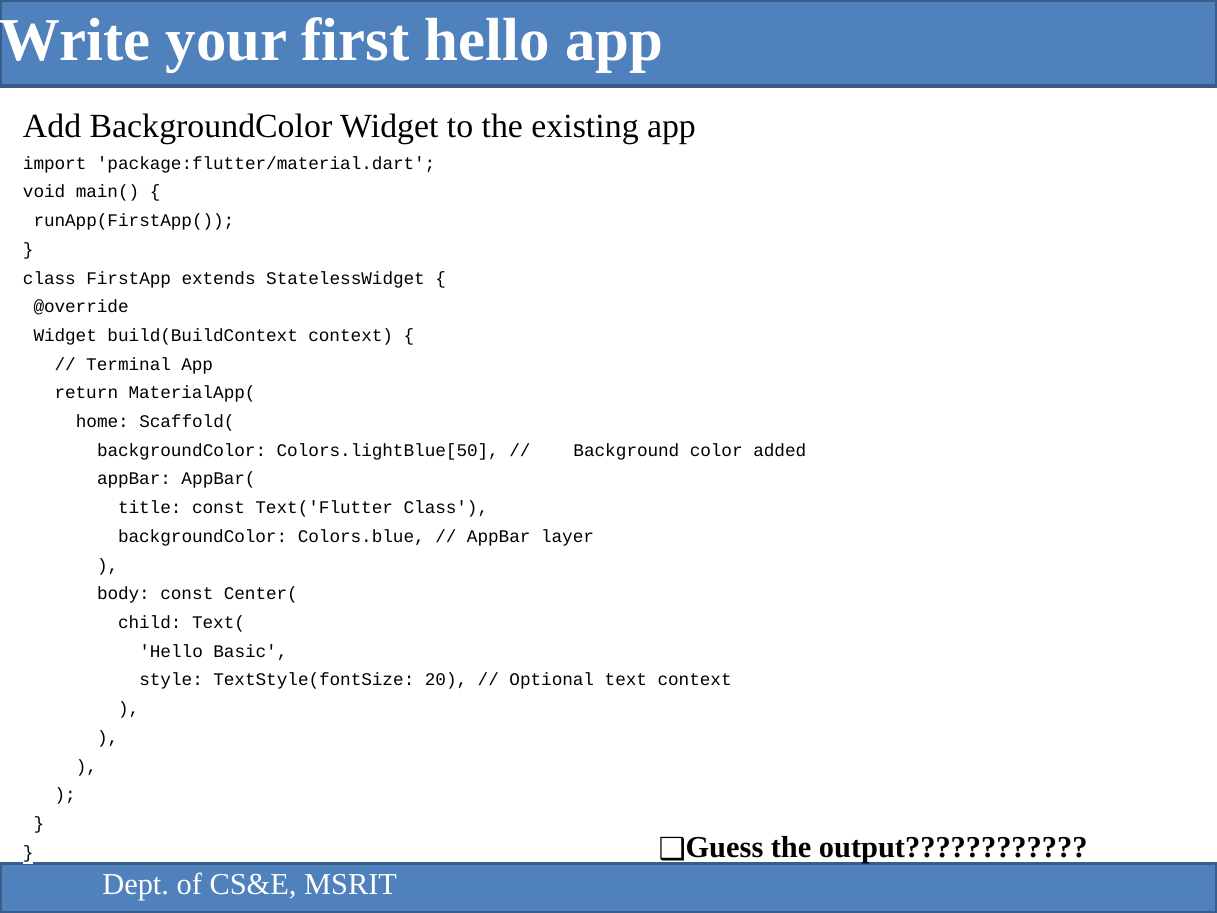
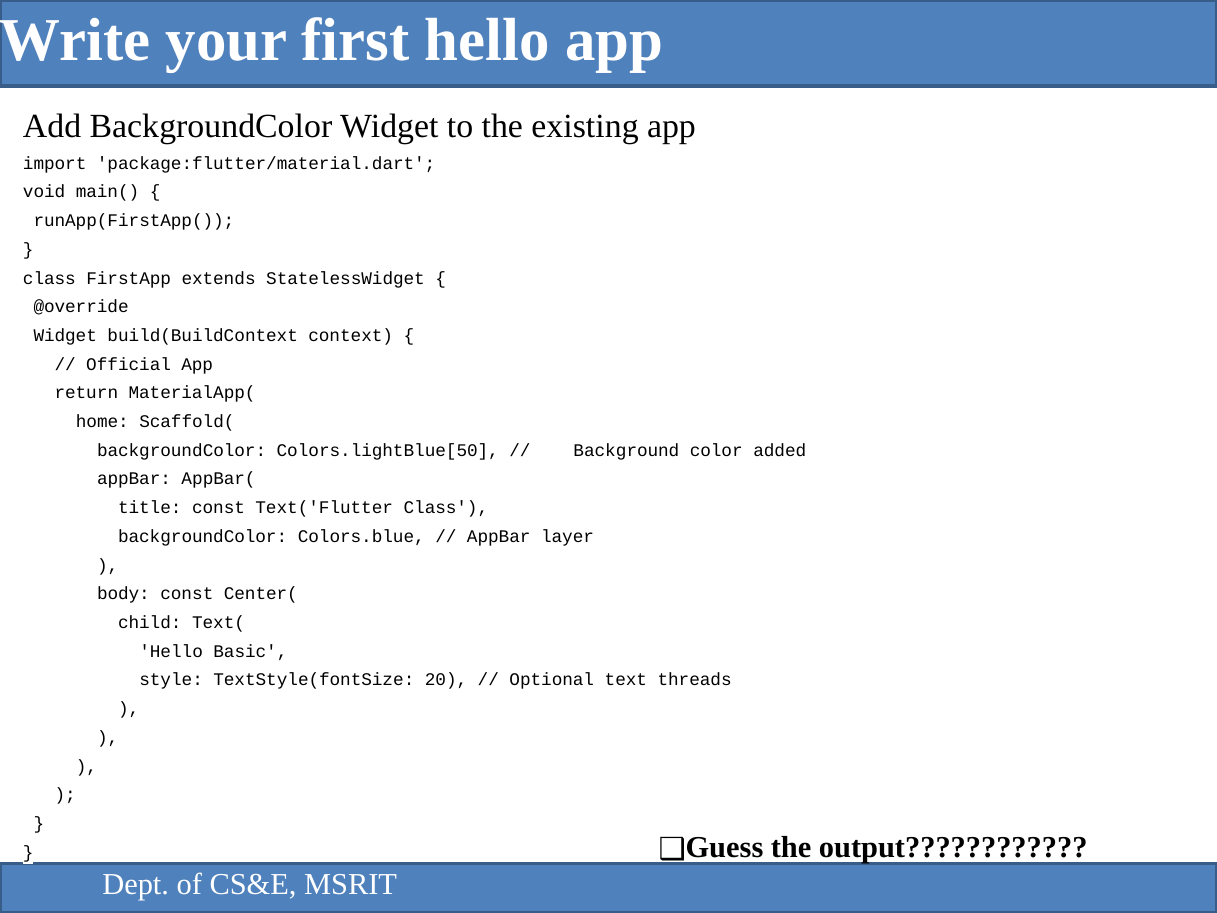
Terminal: Terminal -> Official
text context: context -> threads
